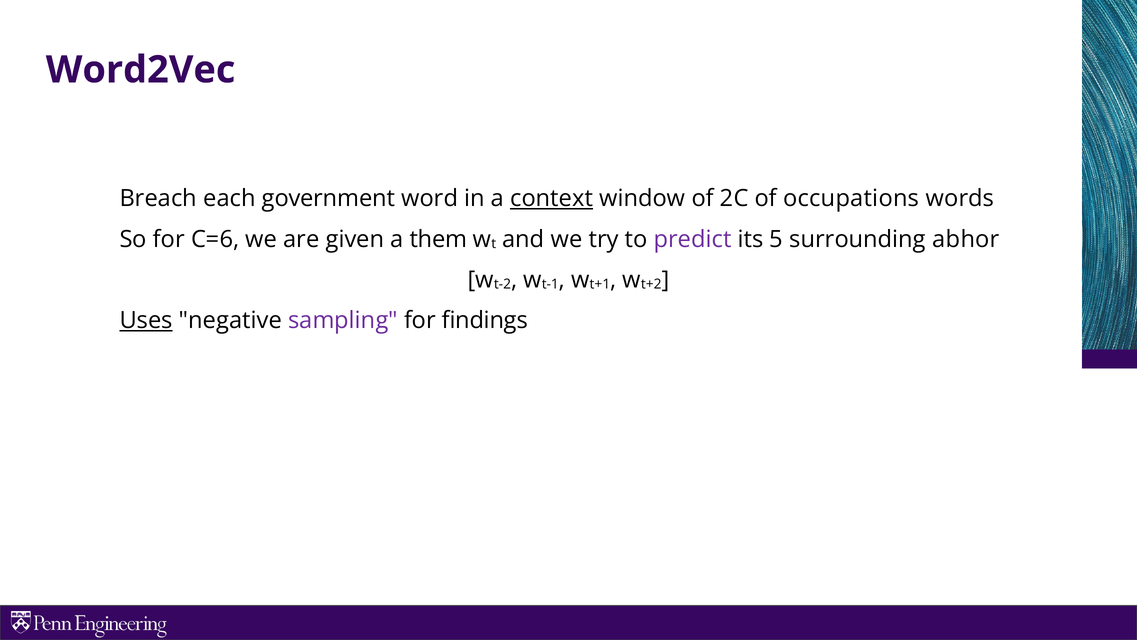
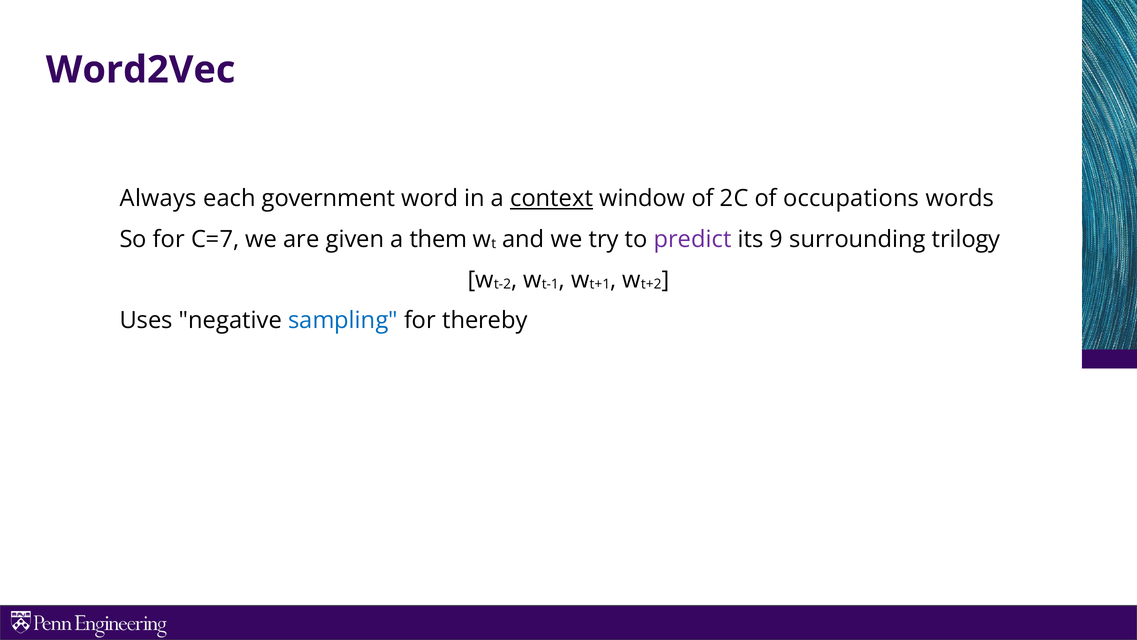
Breach: Breach -> Always
C=6: C=6 -> C=7
5: 5 -> 9
abhor: abhor -> trilogy
Uses underline: present -> none
sampling colour: purple -> blue
findings: findings -> thereby
